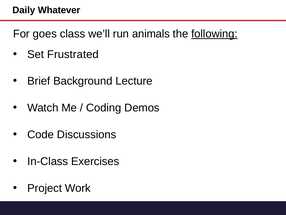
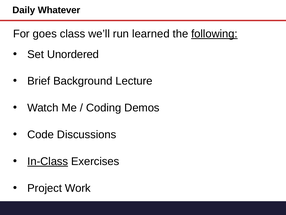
animals: animals -> learned
Frustrated: Frustrated -> Unordered
In-Class underline: none -> present
